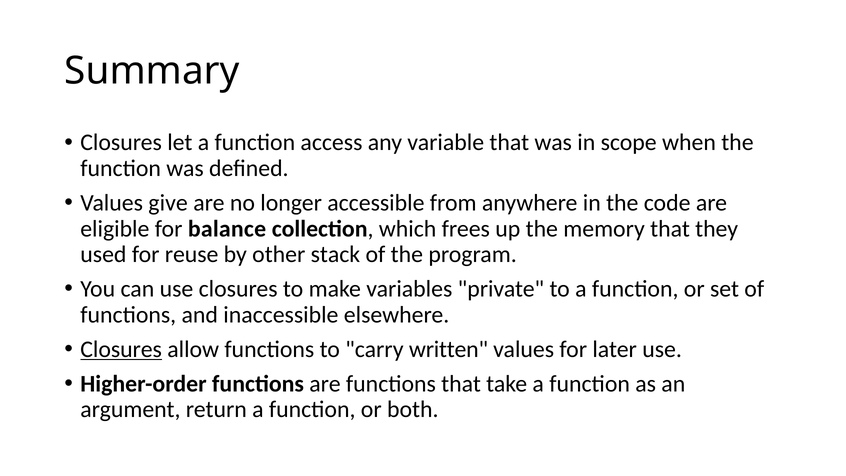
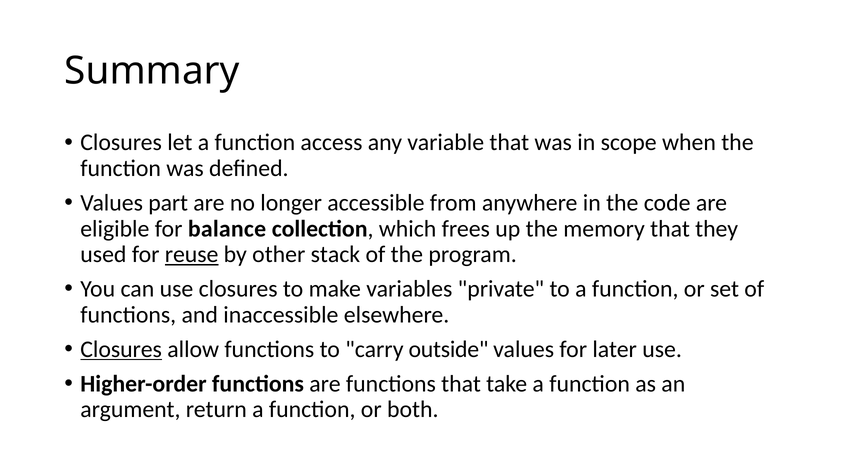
give: give -> part
reuse underline: none -> present
written: written -> outside
